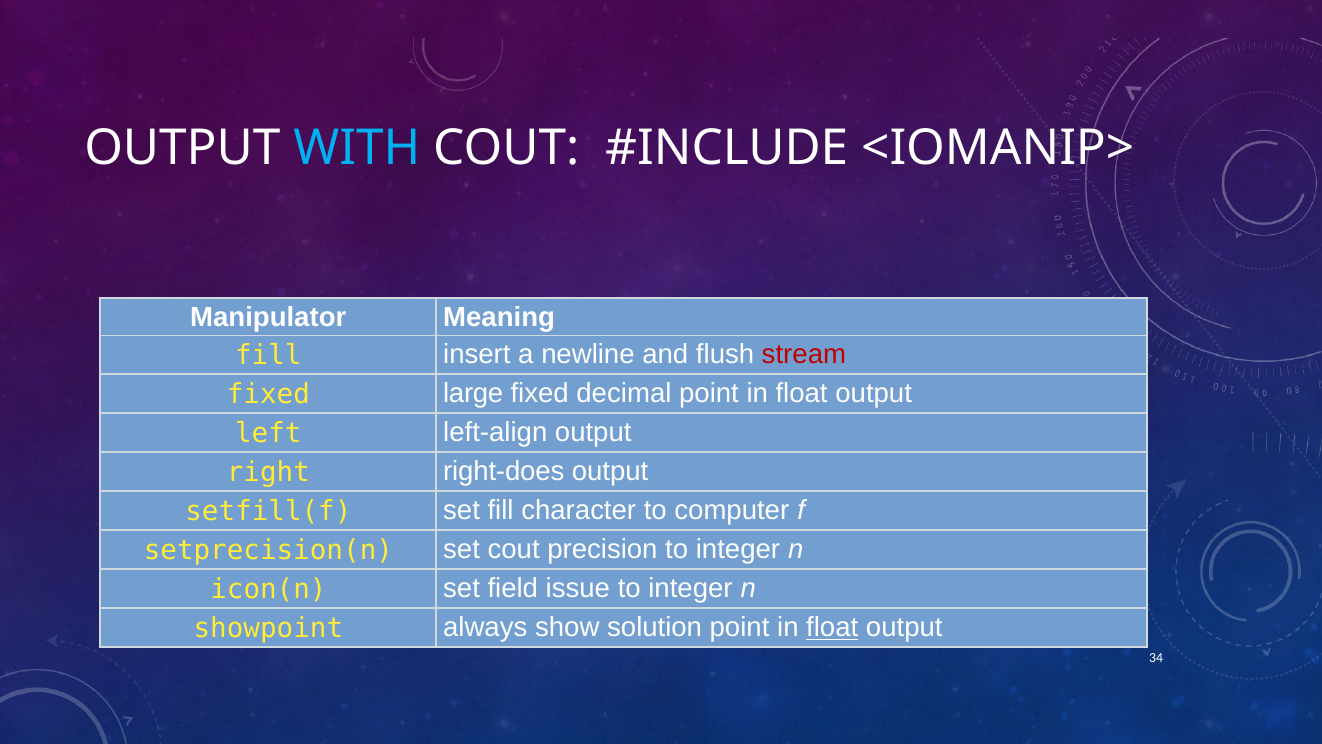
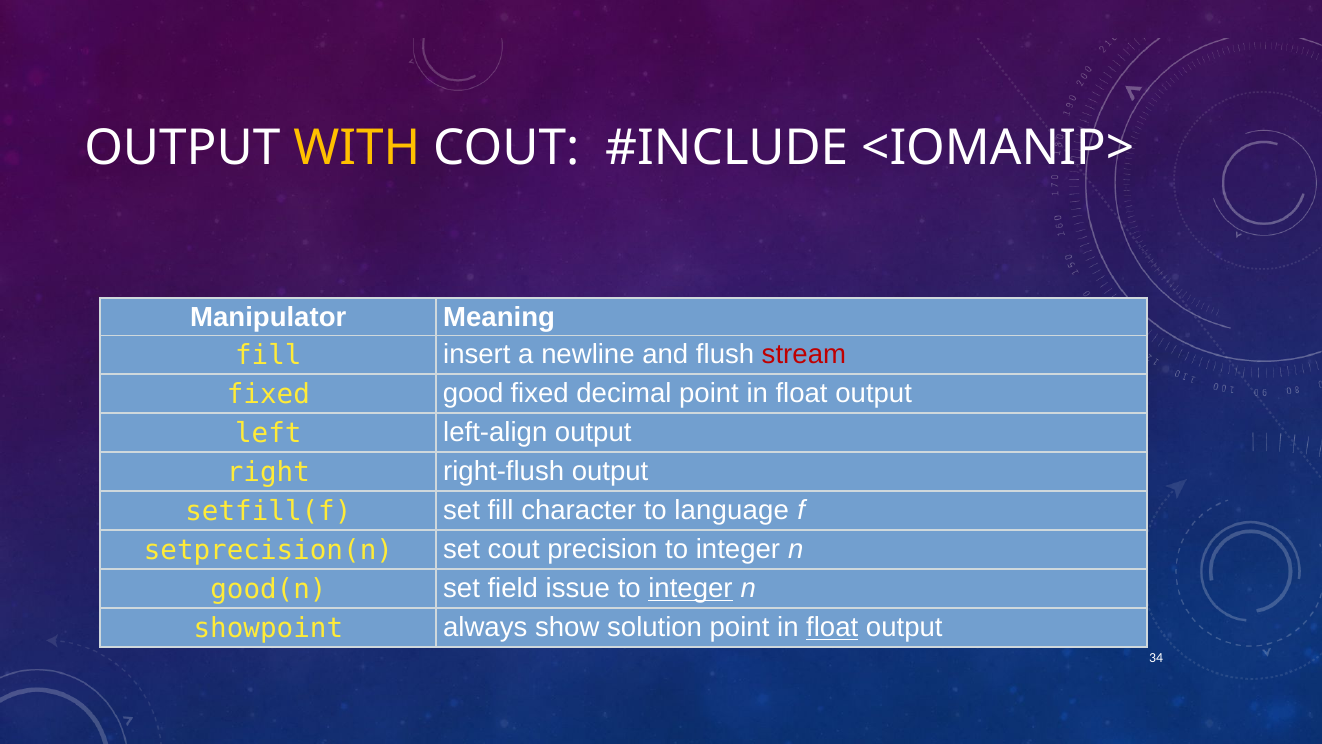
WITH colour: light blue -> yellow
large: large -> good
right-does: right-does -> right-flush
computer: computer -> language
icon(n: icon(n -> good(n
integer at (690, 588) underline: none -> present
